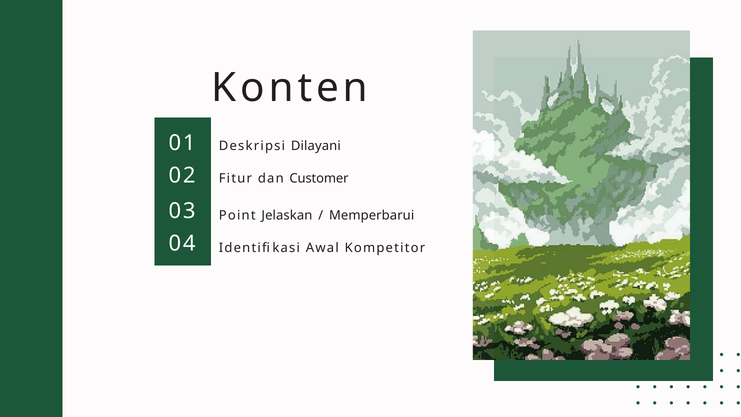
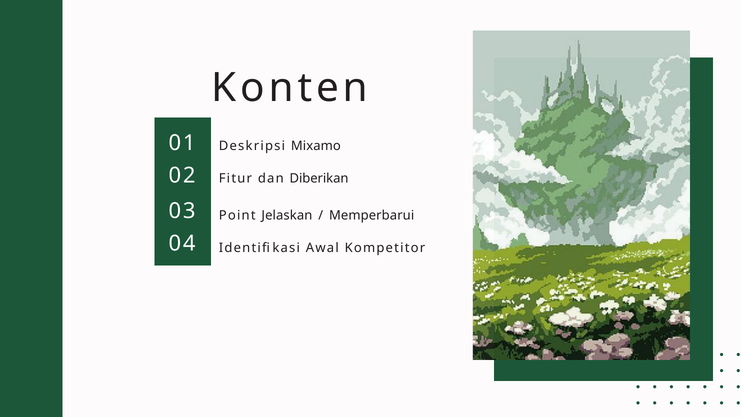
Dilayani: Dilayani -> Mixamo
Customer: Customer -> Diberikan
